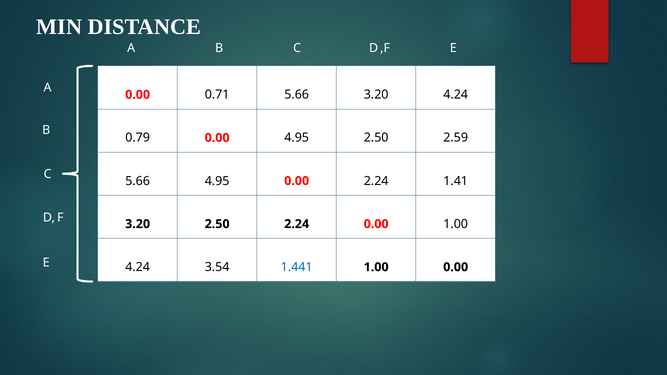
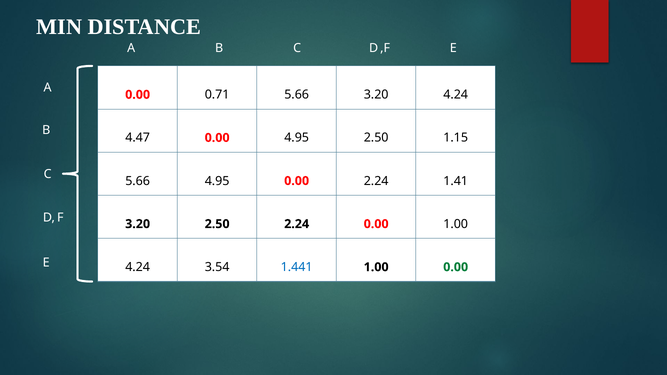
0.79: 0.79 -> 4.47
2.59: 2.59 -> 1.15
0.00 at (456, 267) colour: black -> green
